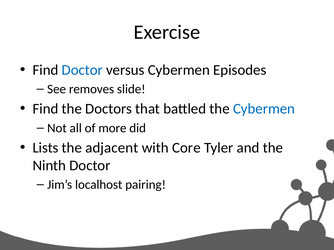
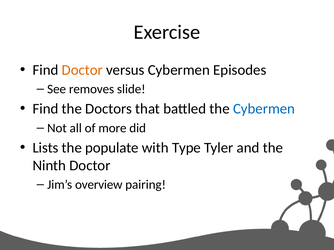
Doctor at (82, 70) colour: blue -> orange
adjacent: adjacent -> populate
Core: Core -> Type
localhost: localhost -> overview
